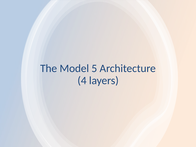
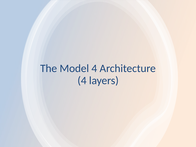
Model 5: 5 -> 4
